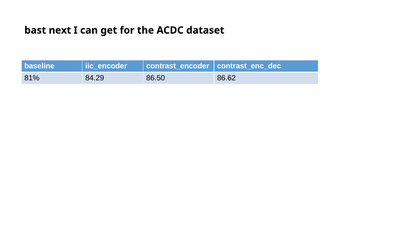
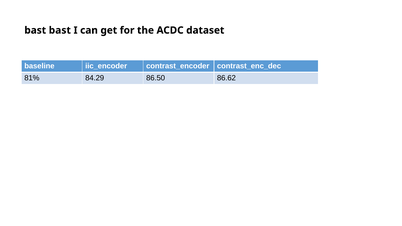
bast next: next -> bast
